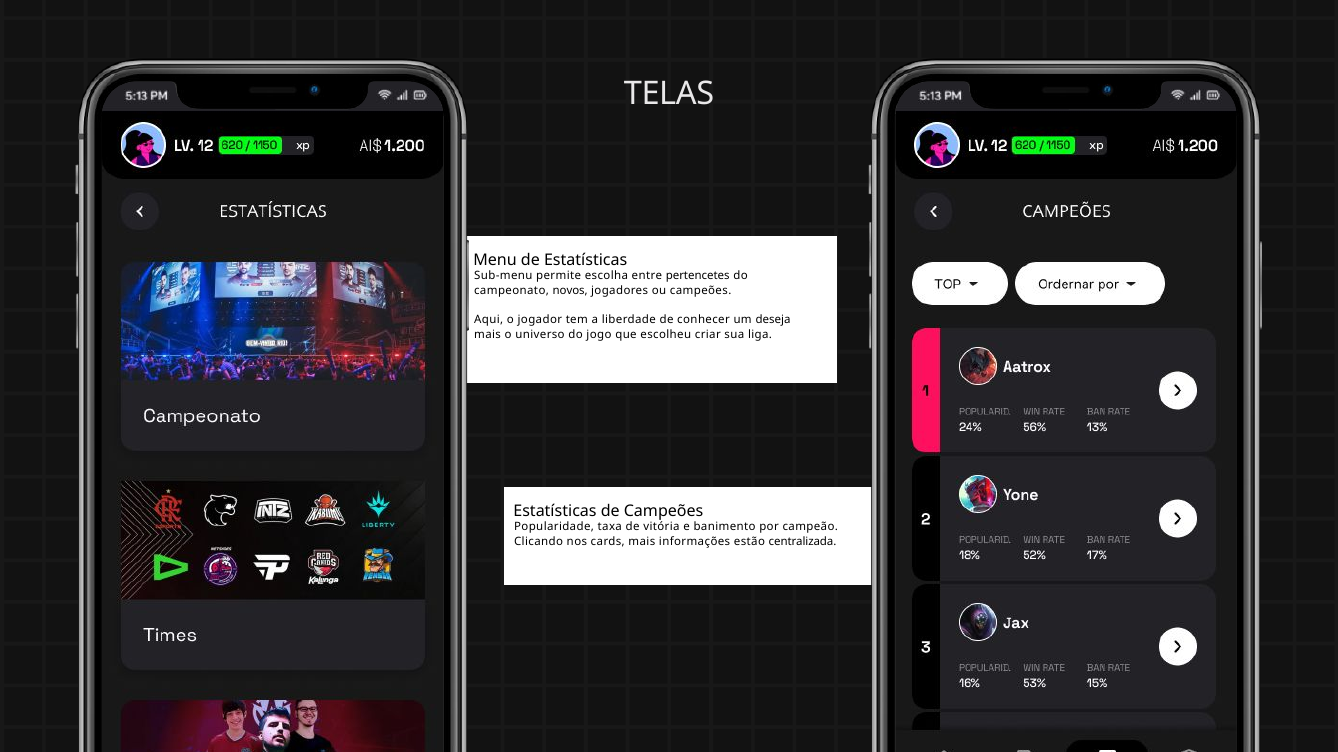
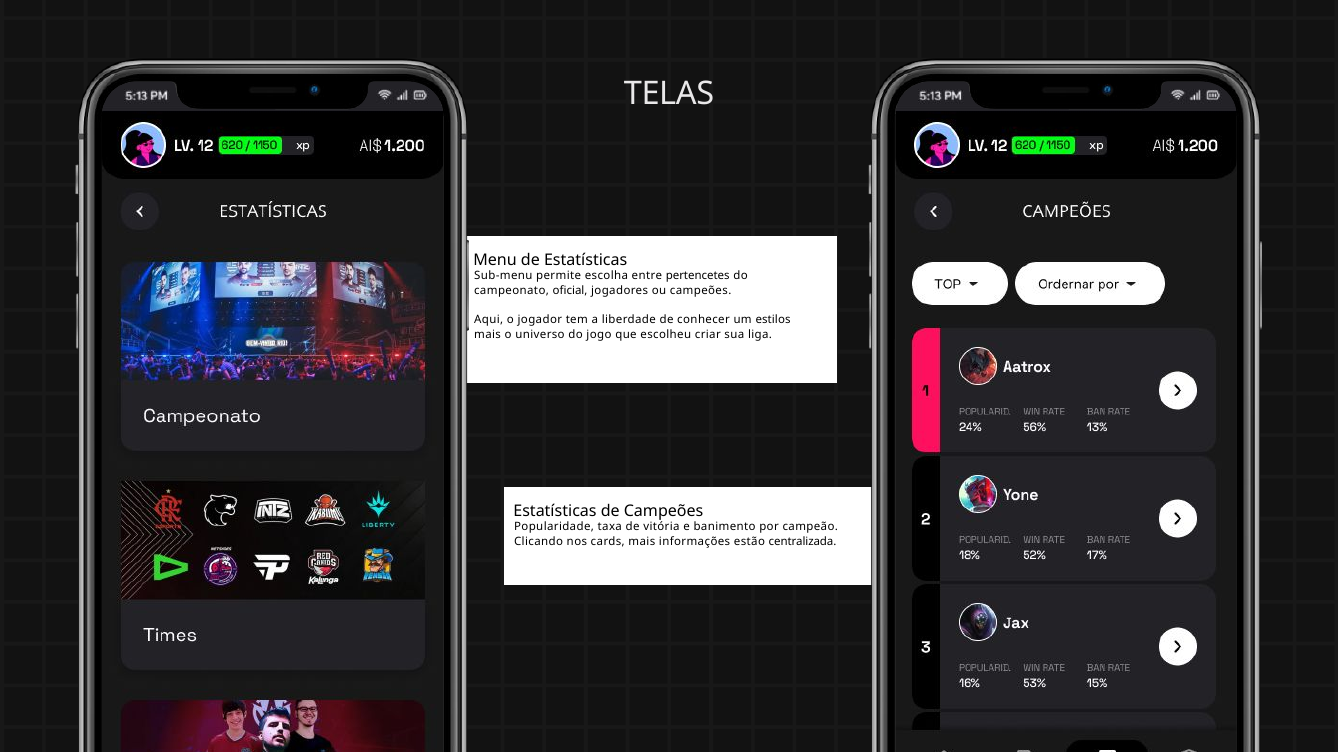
novos: novos -> oficial
deseja: deseja -> estilos
